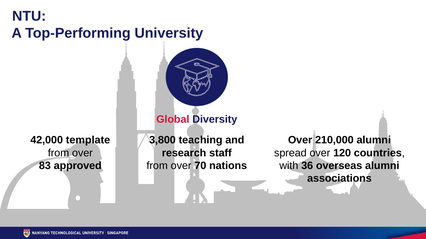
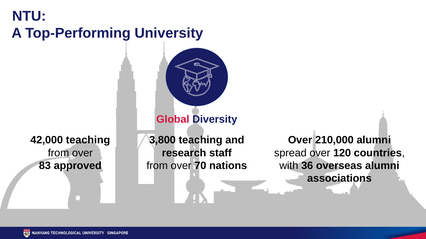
42,000 template: template -> teaching
